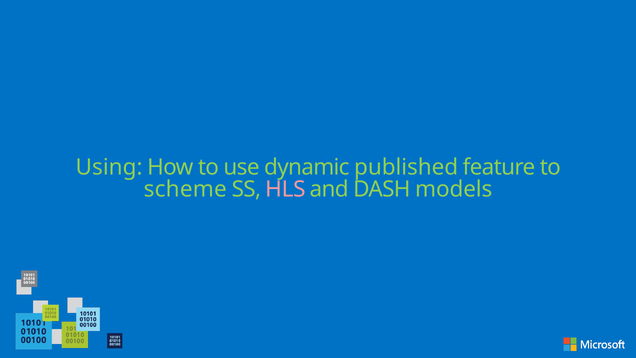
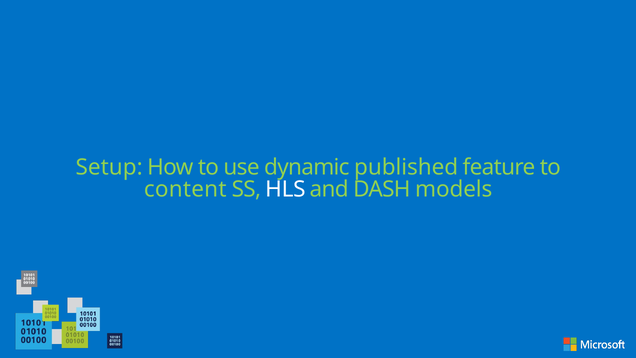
Using: Using -> Setup
scheme: scheme -> content
HLS colour: pink -> white
